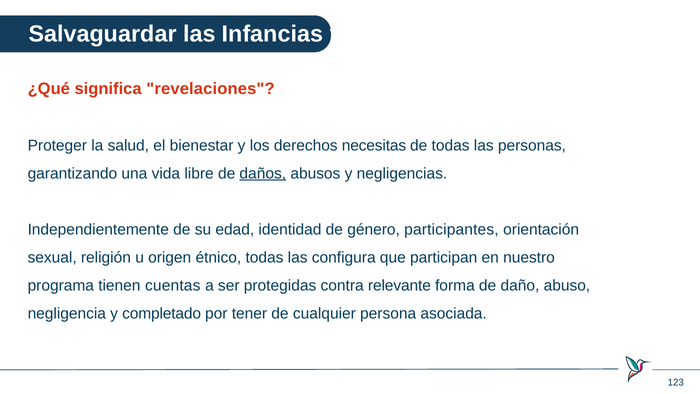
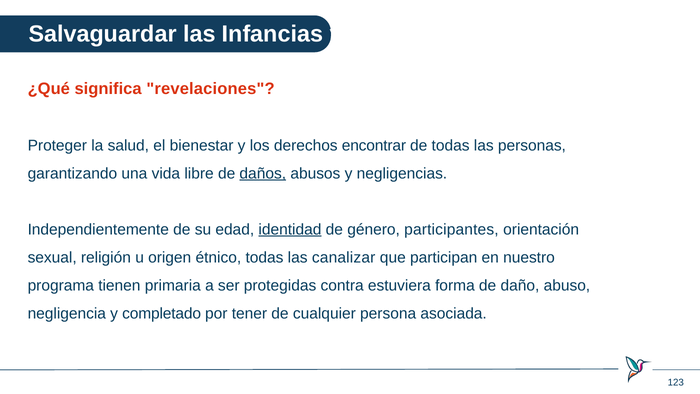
necesitas: necesitas -> encontrar
identidad underline: none -> present
configura: configura -> canalizar
cuentas: cuentas -> primaria
relevante: relevante -> estuviera
